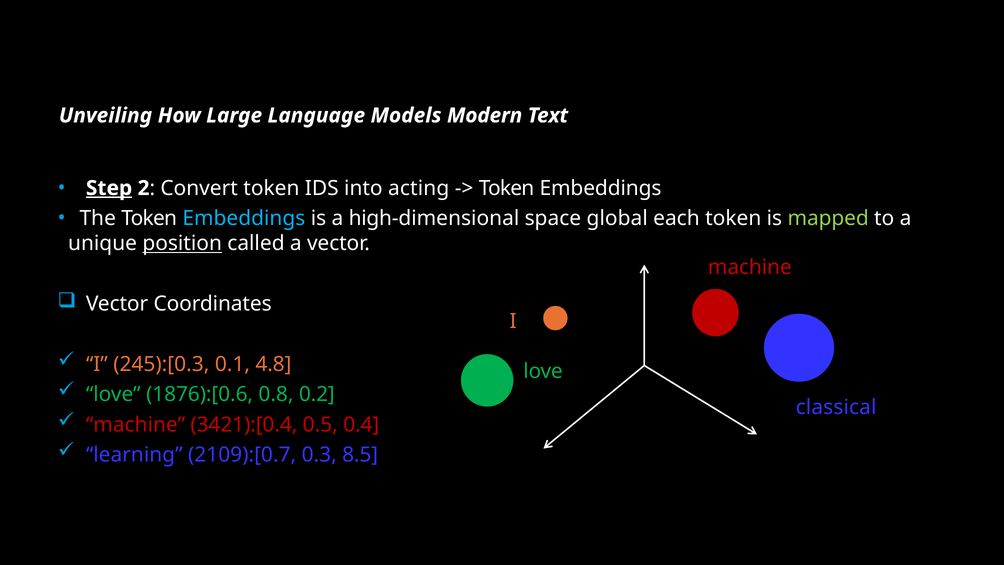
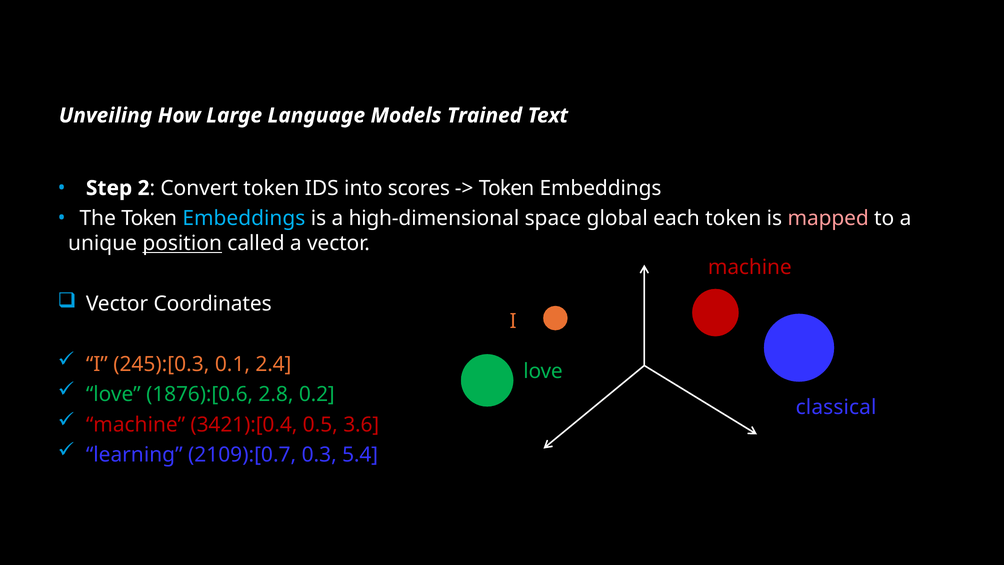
Modern: Modern -> Trained
Step underline: present -> none
acting: acting -> scores
mapped colour: light green -> pink
4.8: 4.8 -> 2.4
0.8: 0.8 -> 2.8
0.4: 0.4 -> 3.6
8.5: 8.5 -> 5.4
